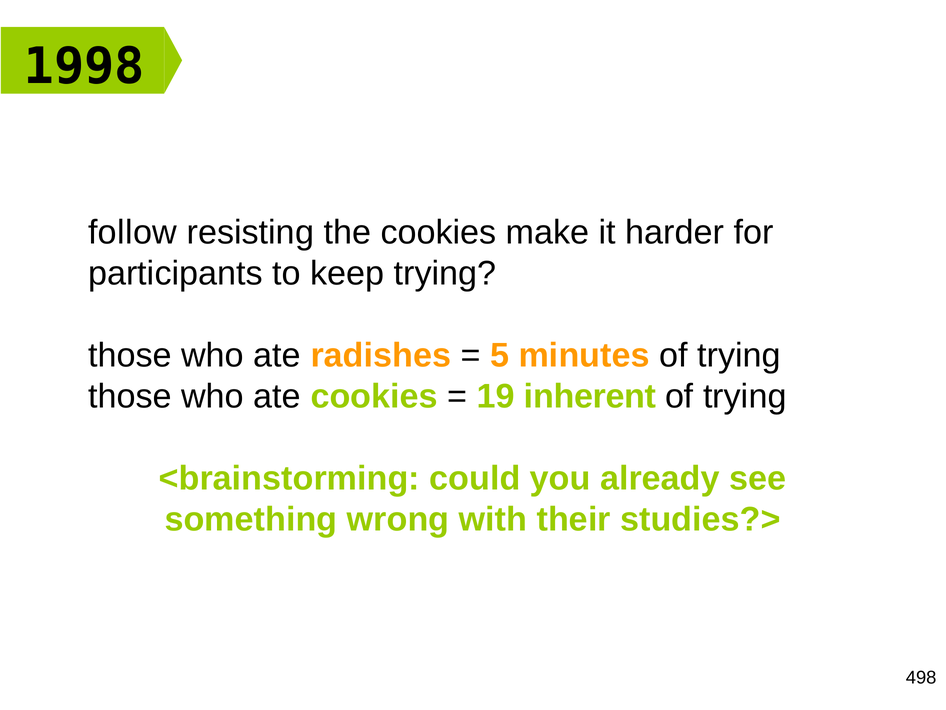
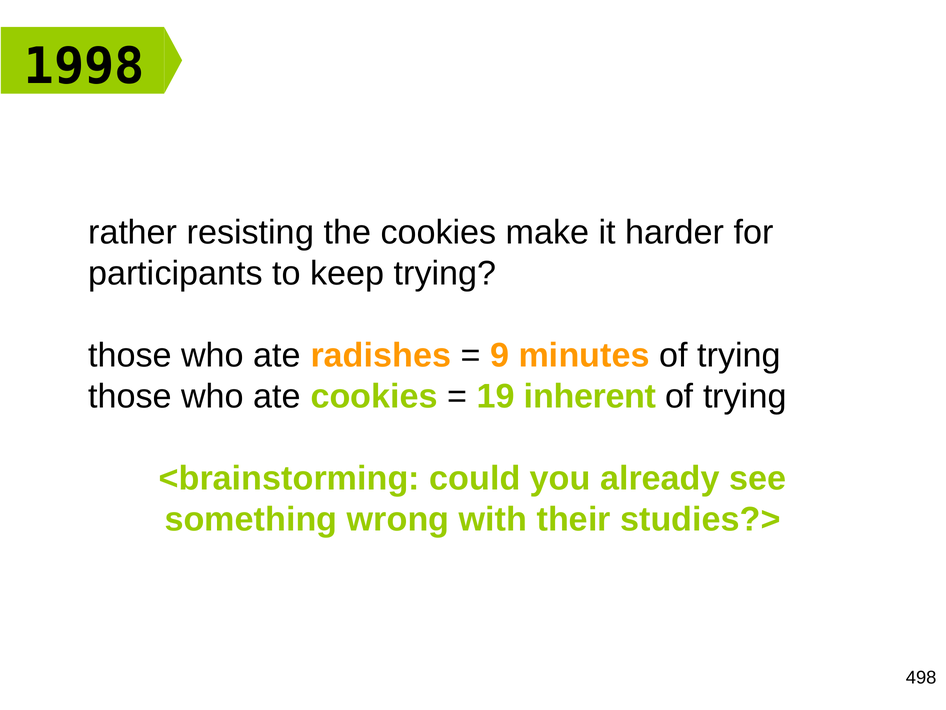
follow: follow -> rather
5: 5 -> 9
